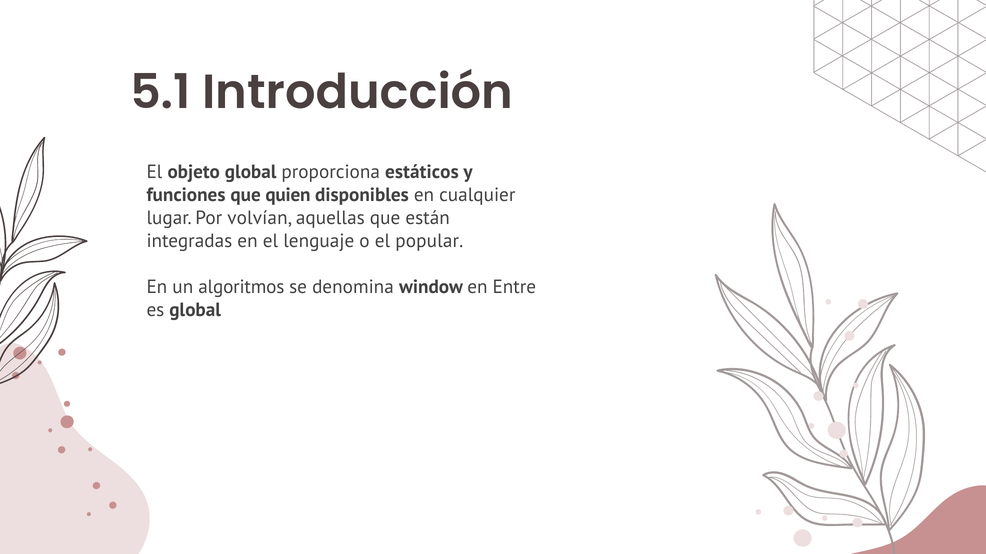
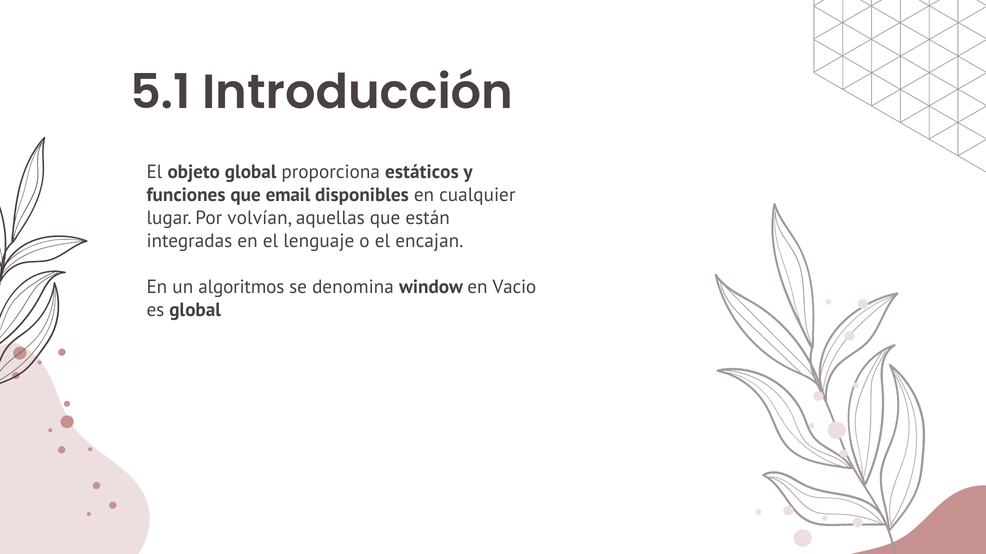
quien: quien -> email
popular: popular -> encajan
Entre: Entre -> Vacio
